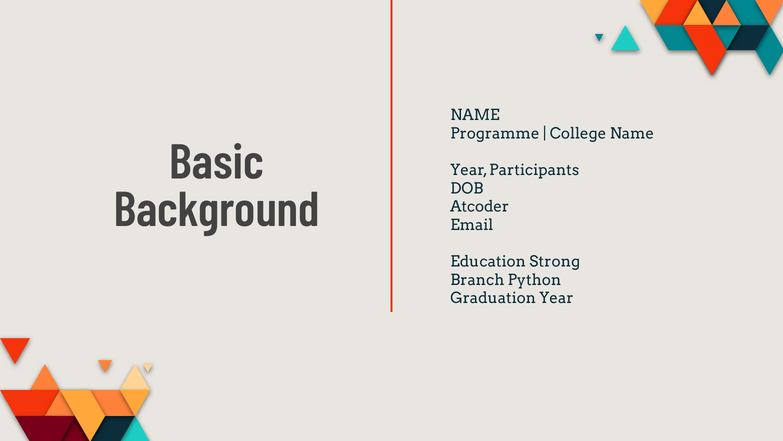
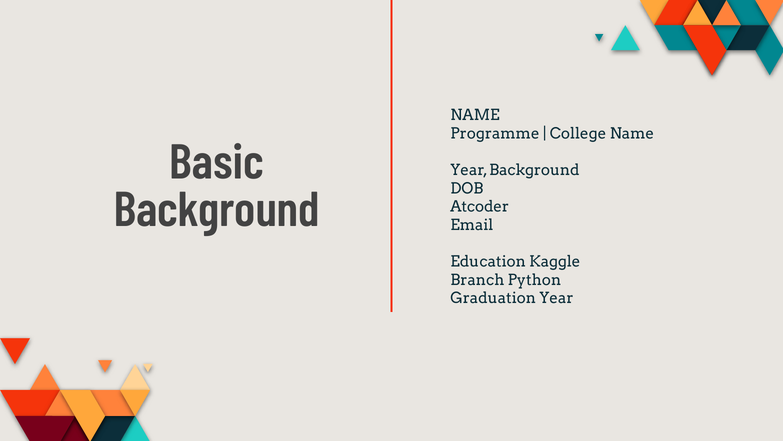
Year Participants: Participants -> Background
Strong: Strong -> Kaggle
